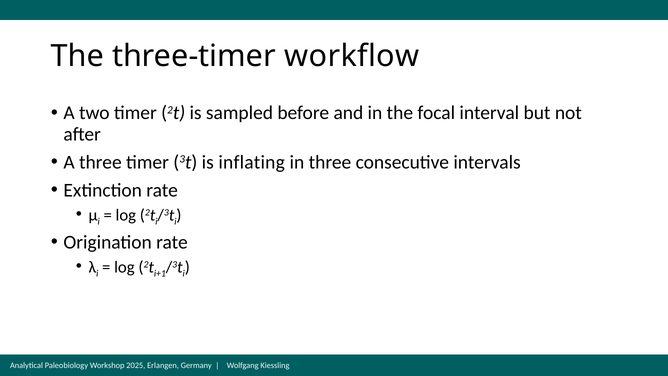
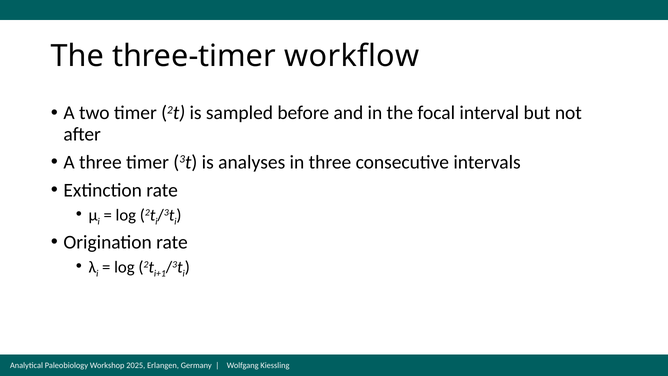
inflating: inflating -> analyses
